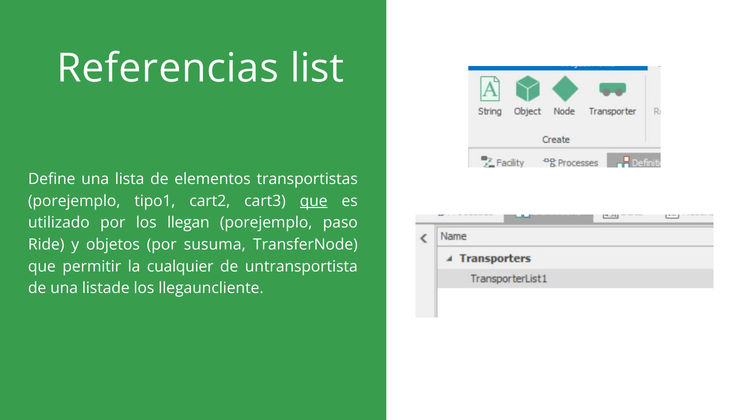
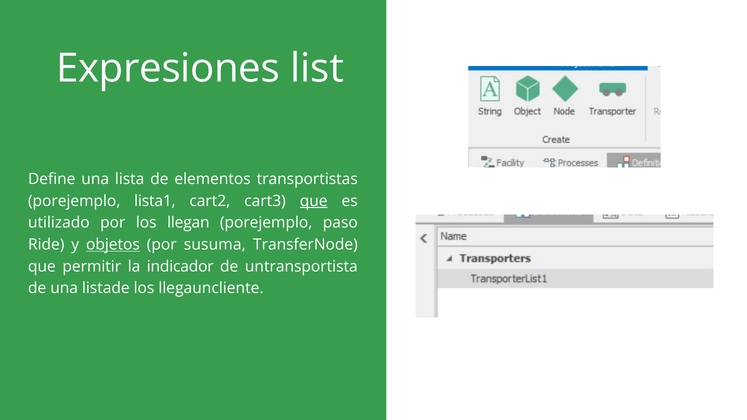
Referencias: Referencias -> Expresiones
tipo1: tipo1 -> lista1
objetos underline: none -> present
cualquier: cualquier -> indicador
